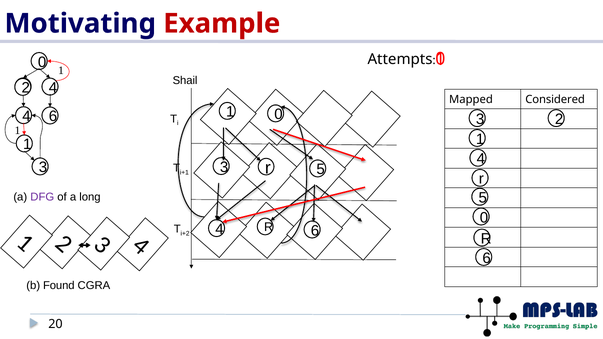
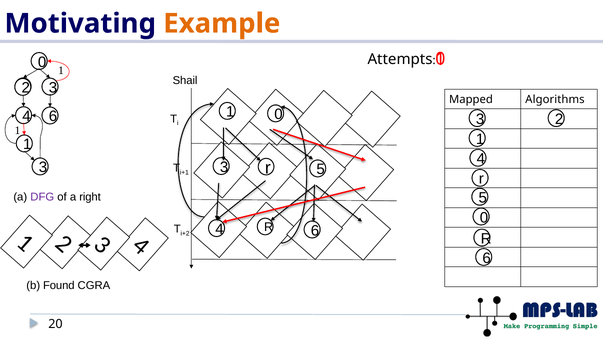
Example colour: red -> orange
4 at (53, 88): 4 -> 3
Considered: Considered -> Algorithms
long: long -> right
